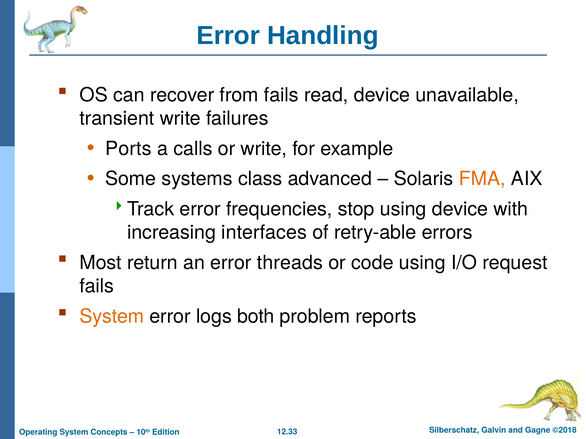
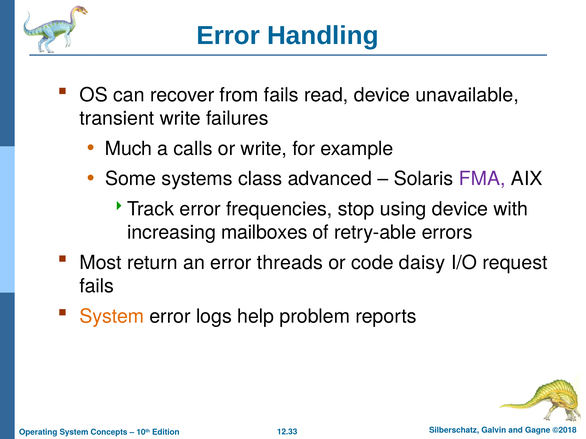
Ports: Ports -> Much
FMA colour: orange -> purple
interfaces: interfaces -> mailboxes
code using: using -> daisy
both: both -> help
